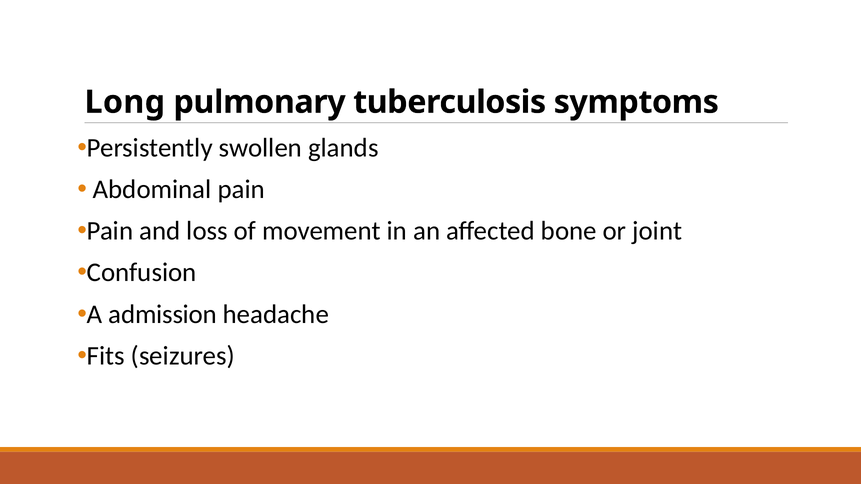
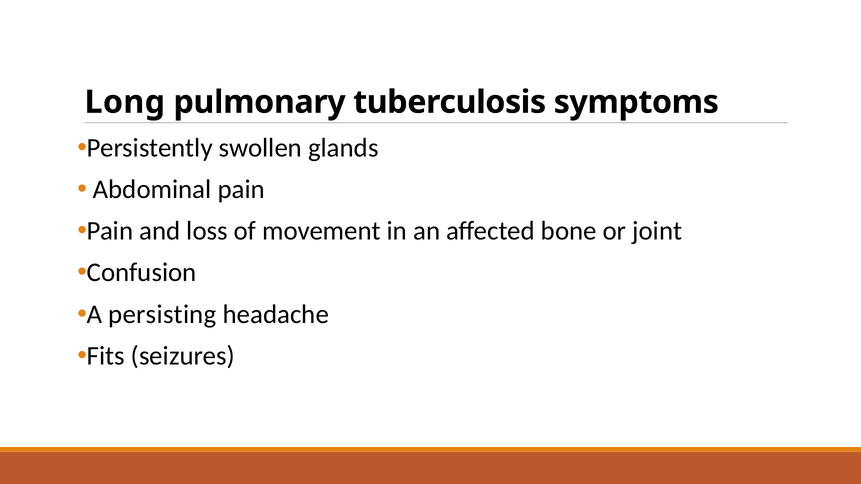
admission: admission -> persisting
